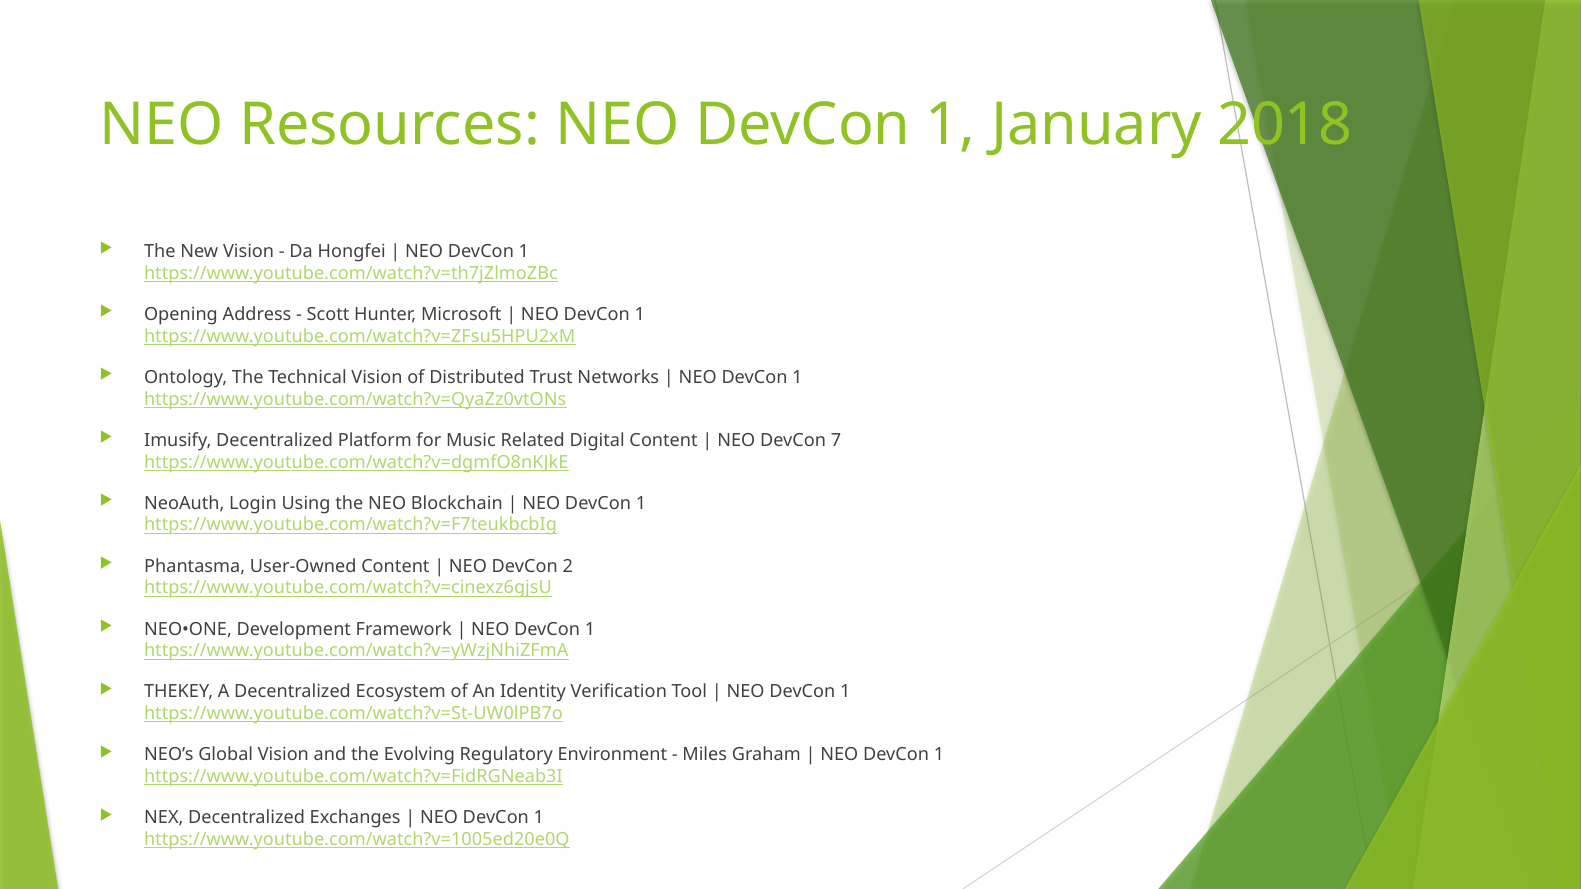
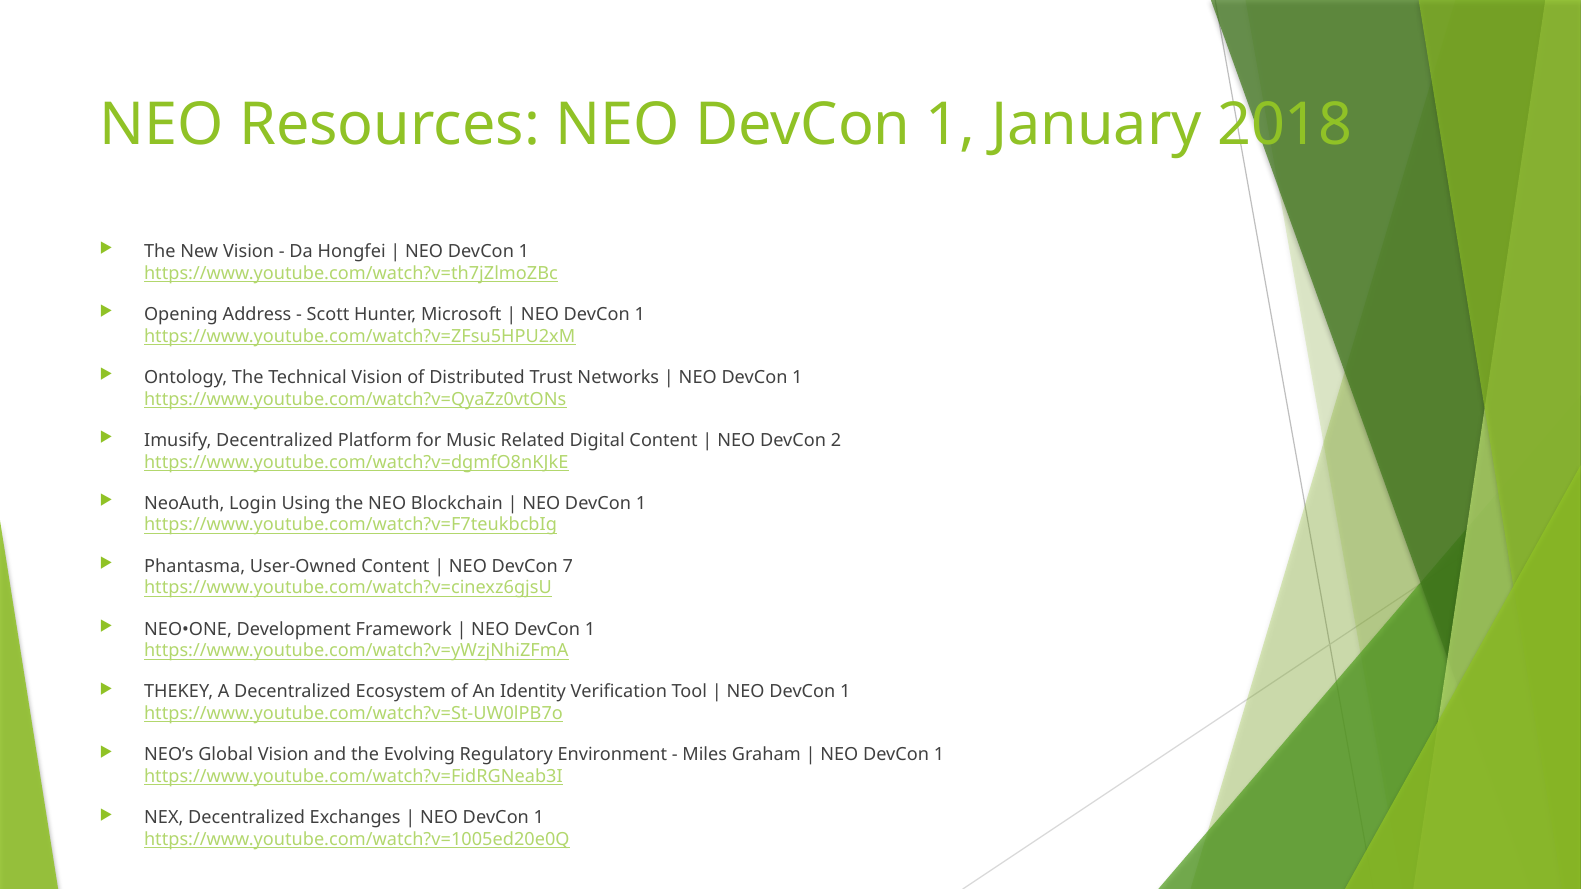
7: 7 -> 2
2: 2 -> 7
